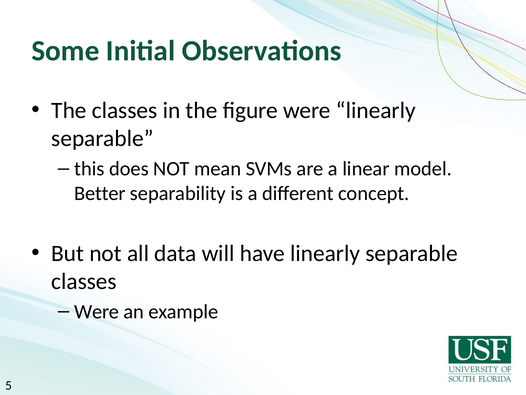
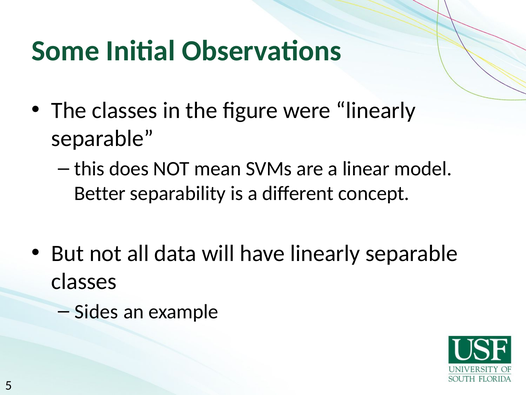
Were at (97, 311): Were -> Sides
